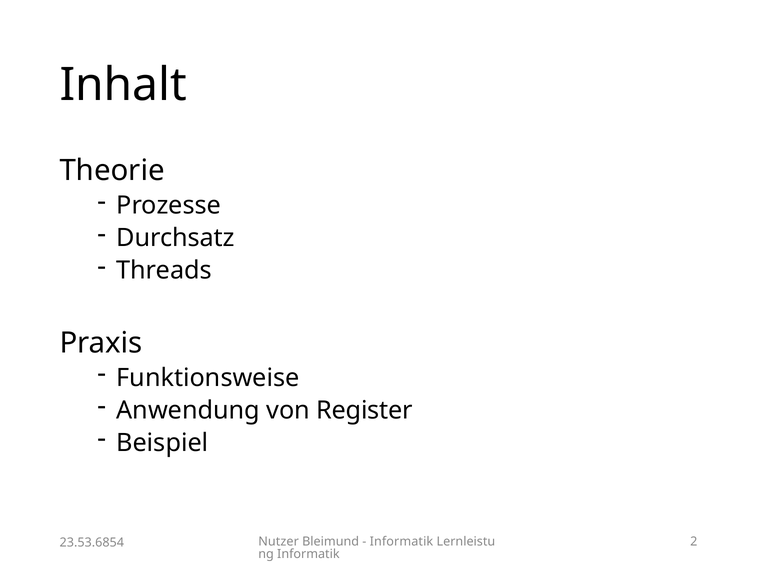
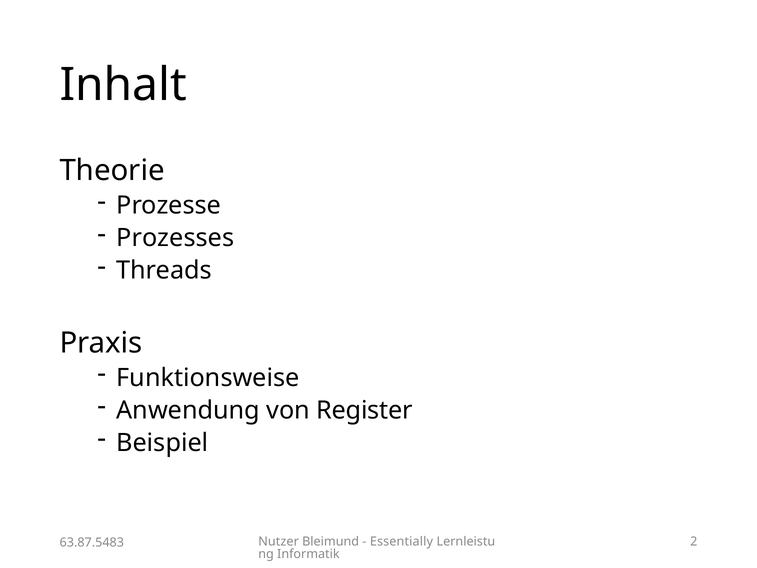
Durchsatz: Durchsatz -> Prozesses
Informatik at (401, 541): Informatik -> Essentially
23.53.6854: 23.53.6854 -> 63.87.5483
